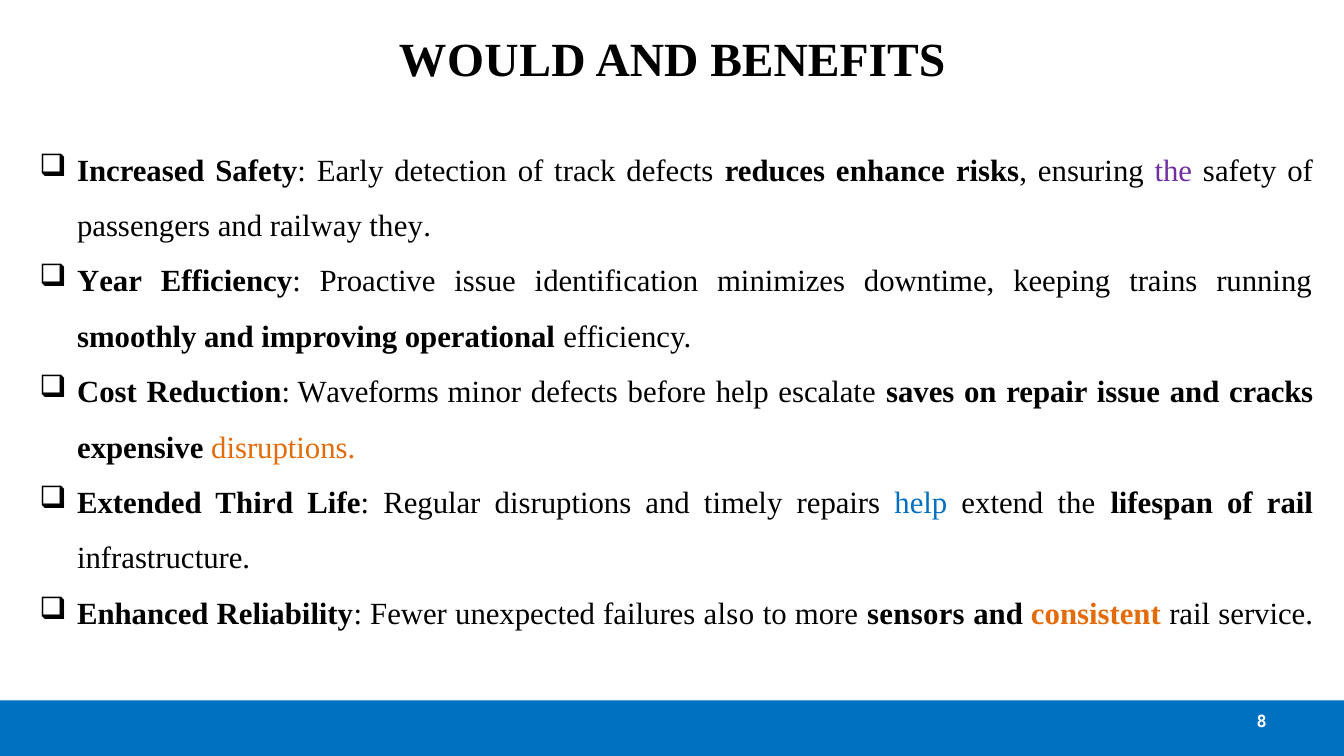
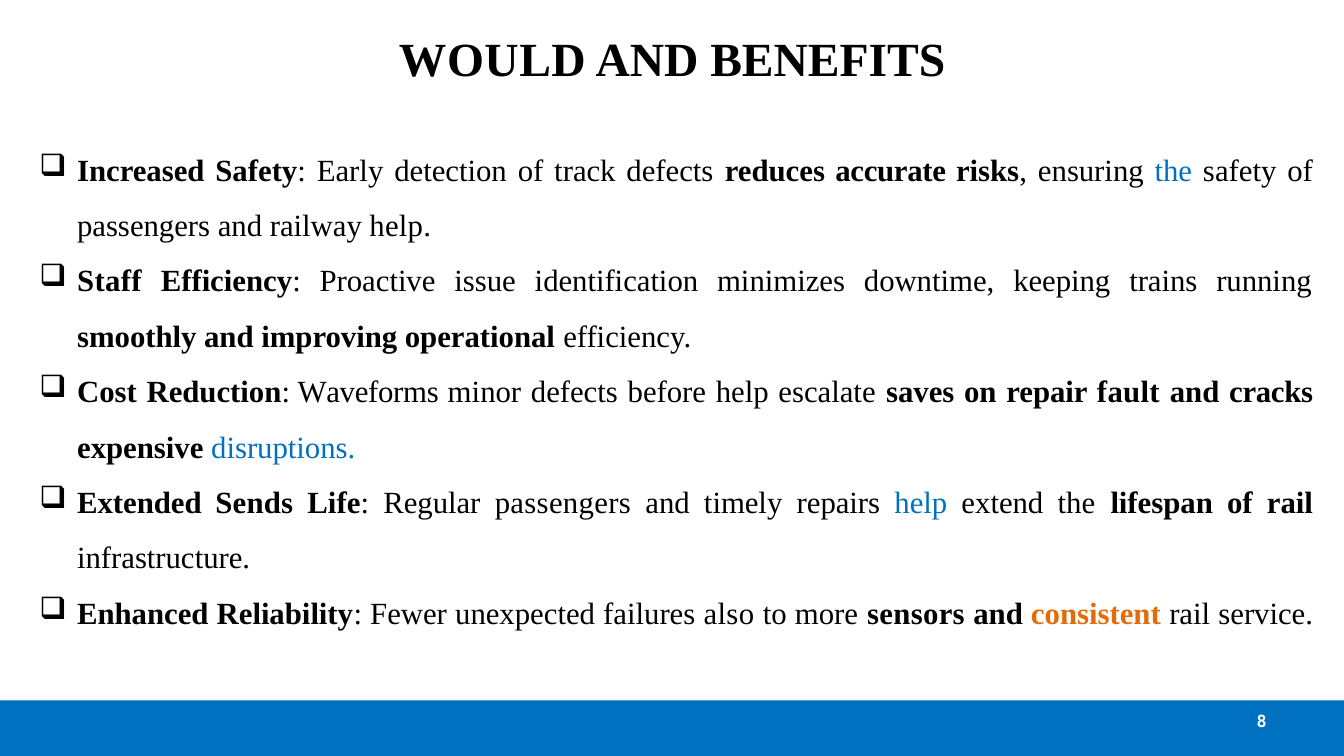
enhance: enhance -> accurate
the at (1173, 171) colour: purple -> blue
railway they: they -> help
Year: Year -> Staff
repair issue: issue -> fault
disruptions at (283, 448) colour: orange -> blue
Third: Third -> Sends
Regular disruptions: disruptions -> passengers
